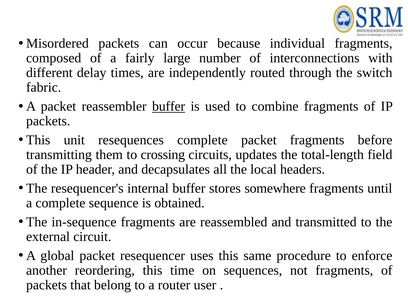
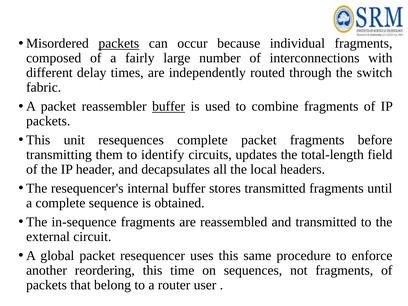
packets at (119, 43) underline: none -> present
crossing: crossing -> identify
stores somewhere: somewhere -> transmitted
